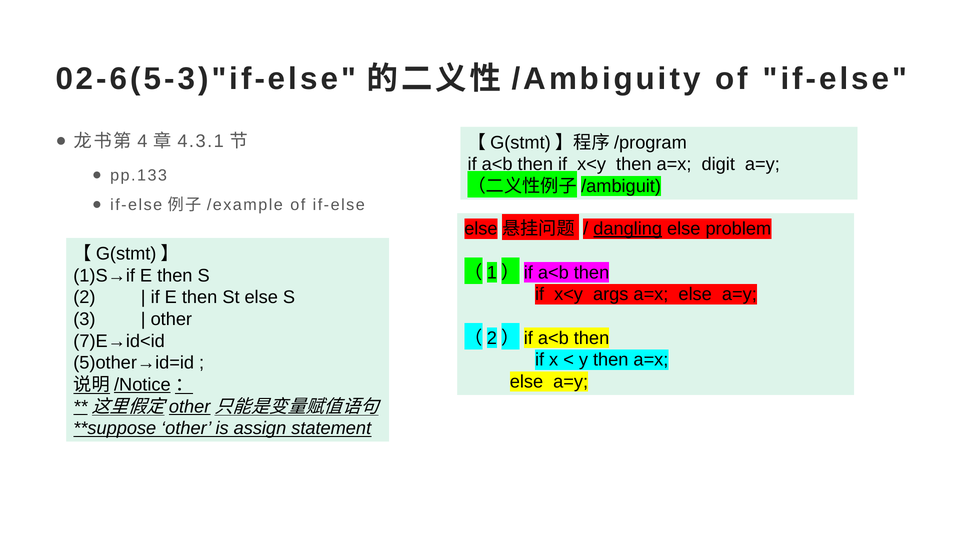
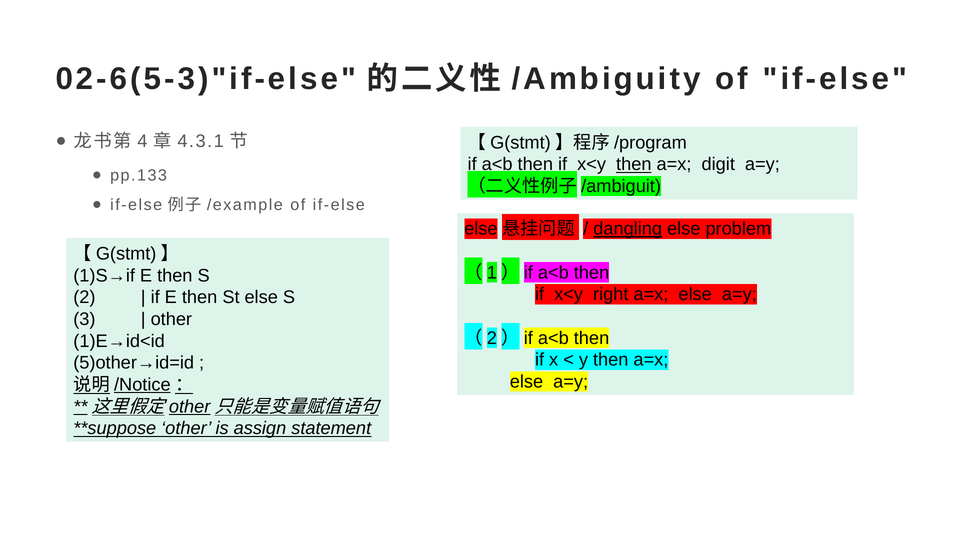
then at (634, 165) underline: none -> present
args: args -> right
7)E→id<id: 7)E→id<id -> 1)E→id<id
